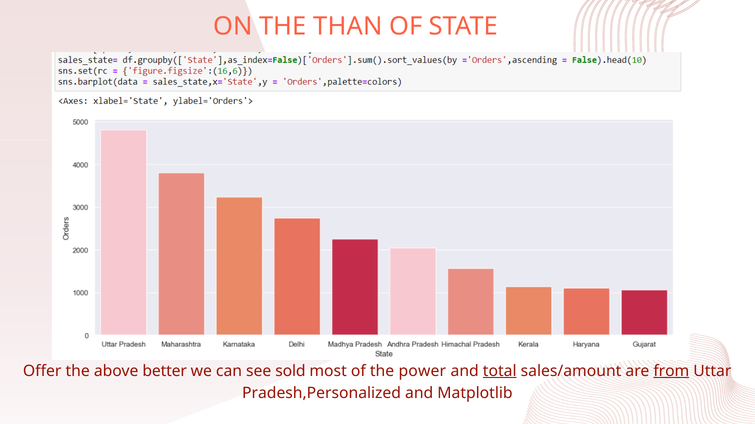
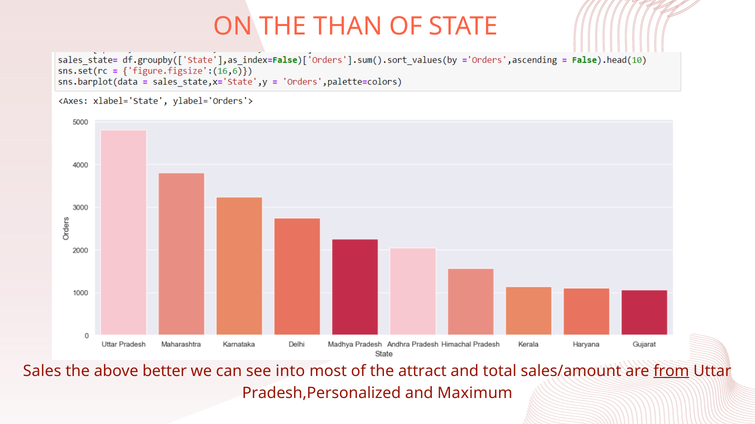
Offer: Offer -> Sales
sold: sold -> into
power: power -> attract
total underline: present -> none
Matplotlib: Matplotlib -> Maximum
